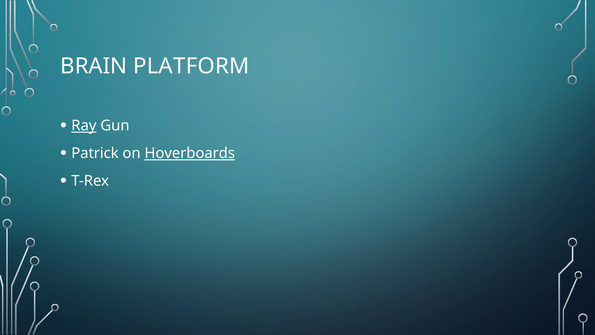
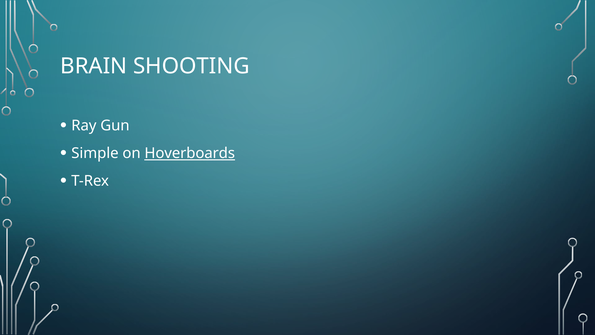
PLATFORM: PLATFORM -> SHOOTING
Ray underline: present -> none
Patrick: Patrick -> Simple
